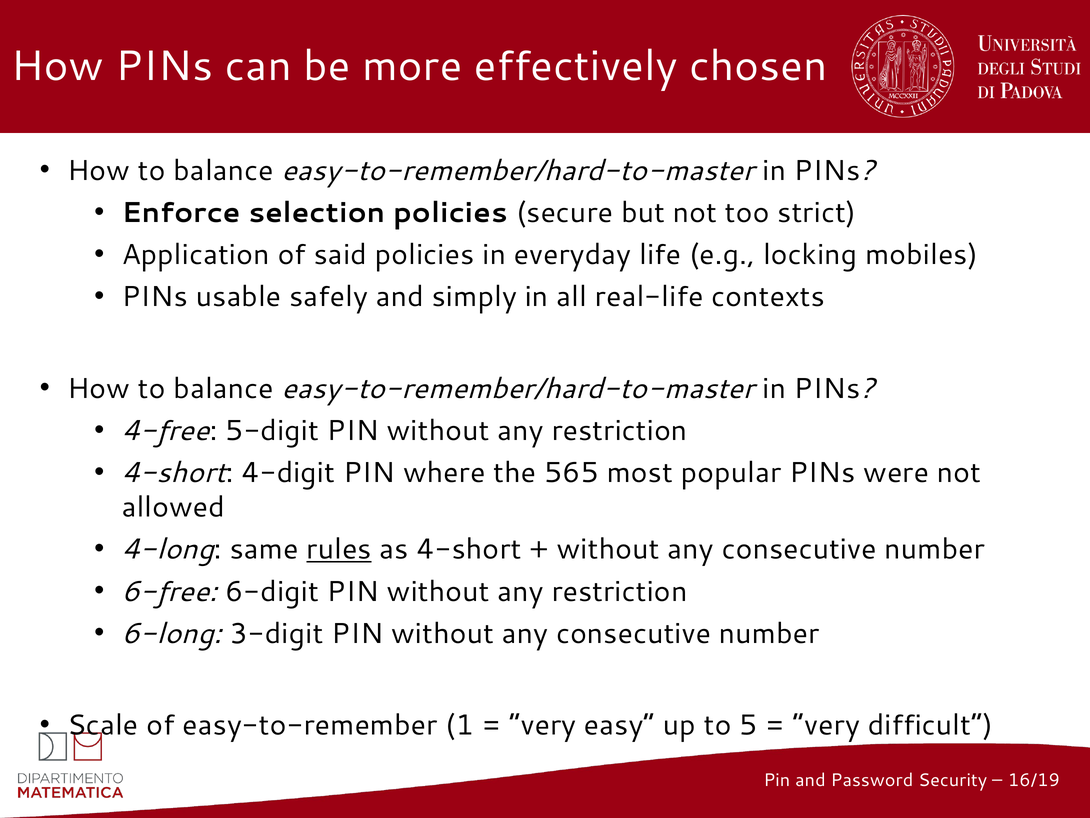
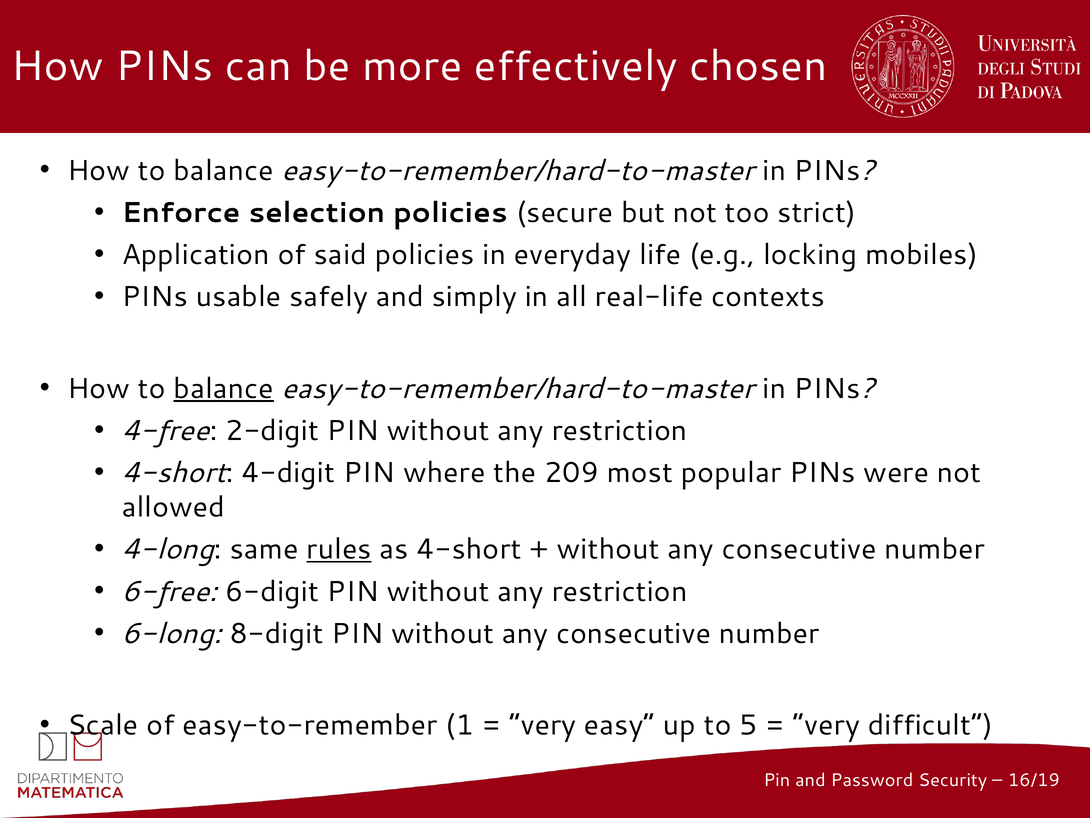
balance at (224, 388) underline: none -> present
5-digit: 5-digit -> 2-digit
565: 565 -> 209
3-digit: 3-digit -> 8-digit
